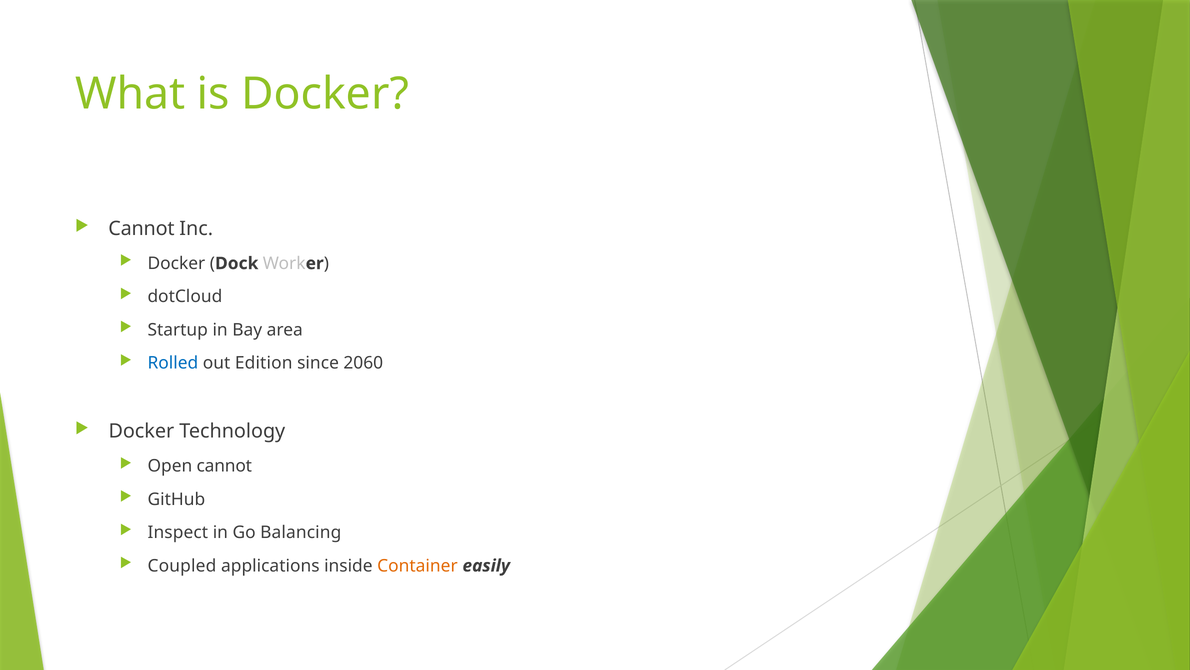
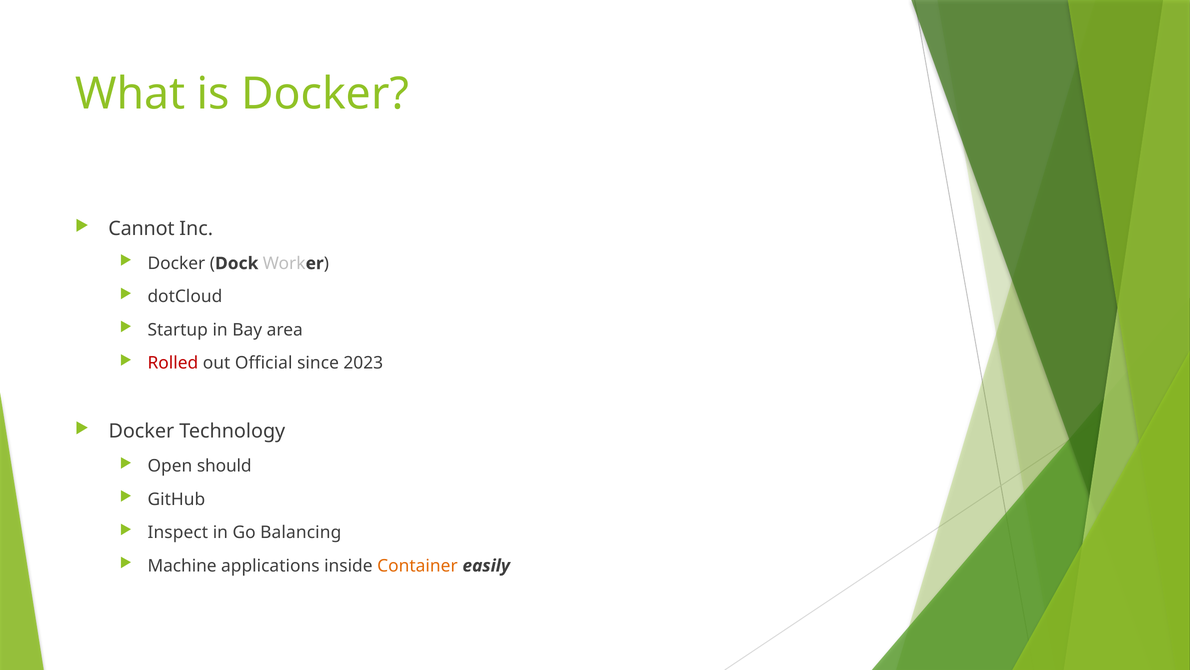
Rolled colour: blue -> red
Edition: Edition -> Official
2060: 2060 -> 2023
Open cannot: cannot -> should
Coupled: Coupled -> Machine
